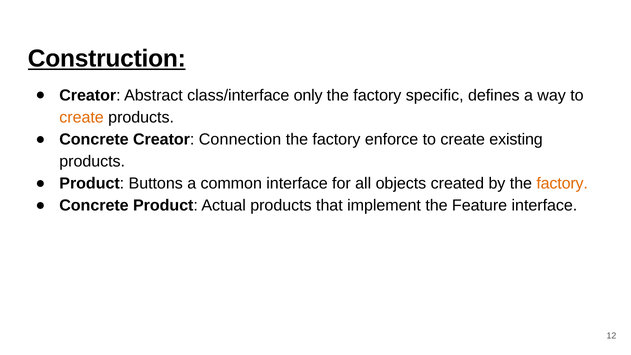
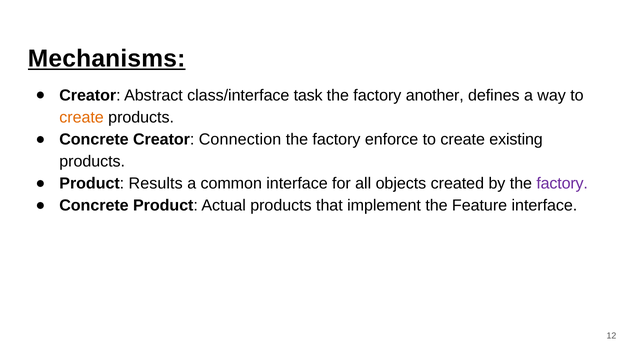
Construction: Construction -> Mechanisms
only: only -> task
specific: specific -> another
Buttons: Buttons -> Results
factory at (562, 184) colour: orange -> purple
